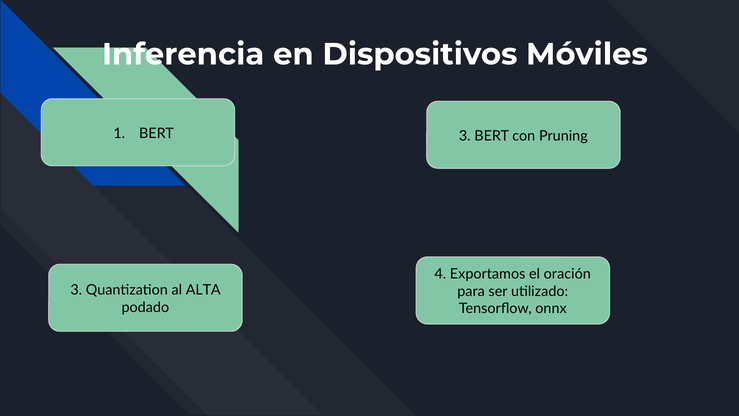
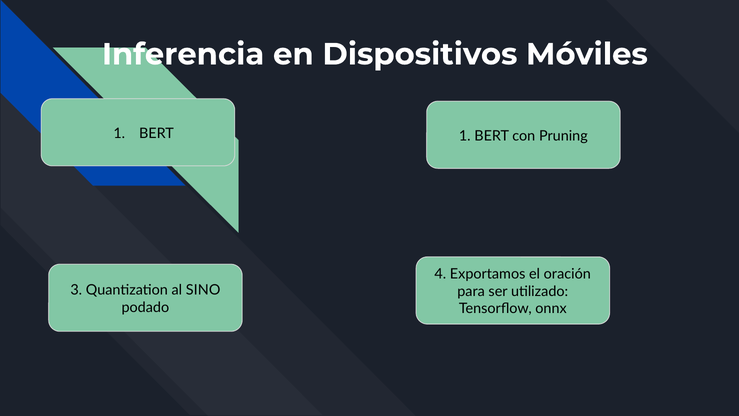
BERT 3: 3 -> 1
ALTA: ALTA -> SINO
